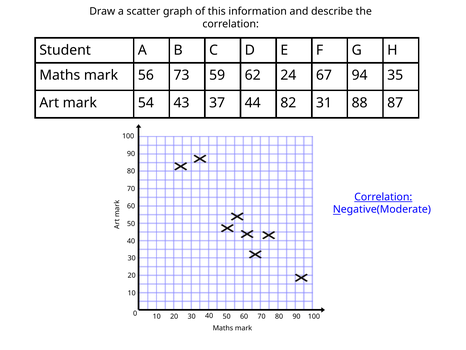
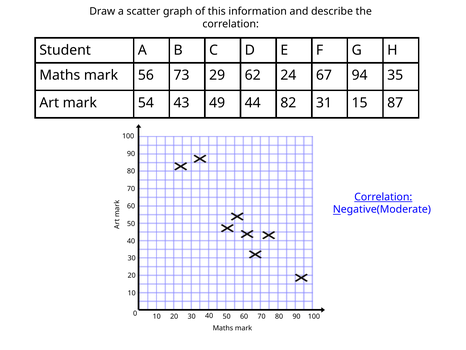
59: 59 -> 29
37: 37 -> 49
88: 88 -> 15
